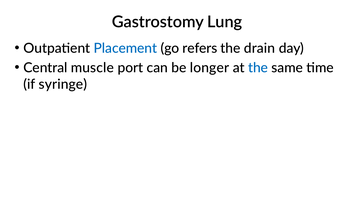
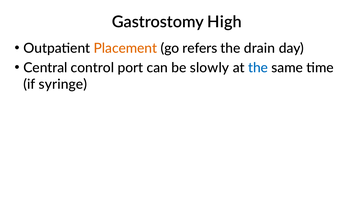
Lung: Lung -> High
Placement colour: blue -> orange
muscle: muscle -> control
longer: longer -> slowly
